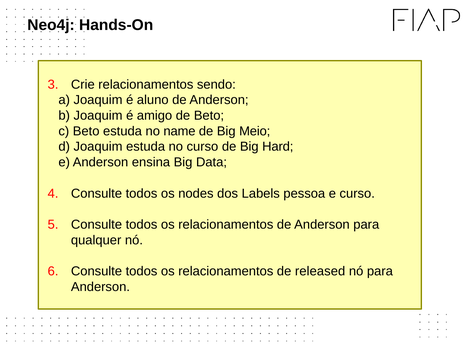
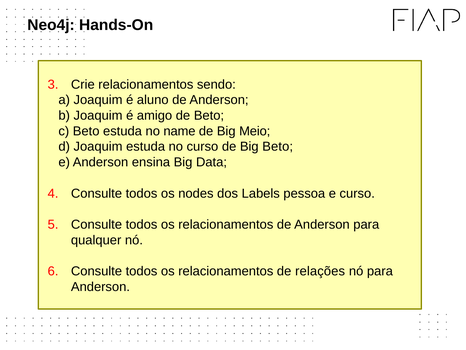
Big Hard: Hard -> Beto
released: released -> relações
